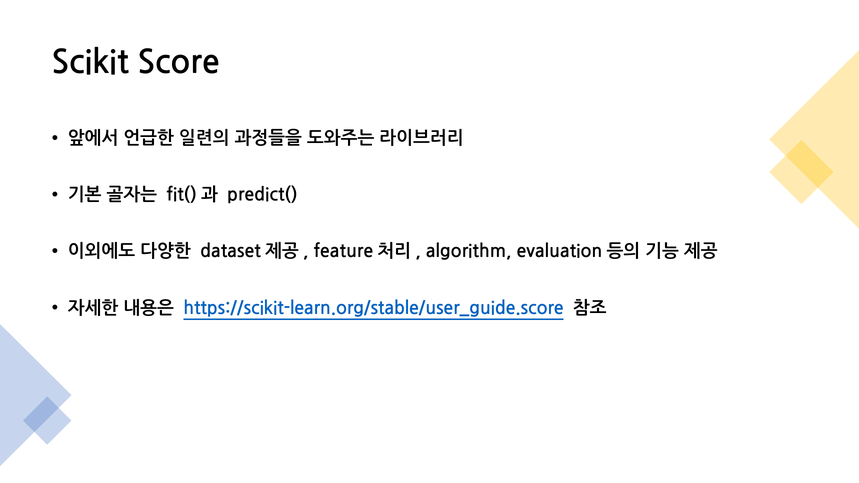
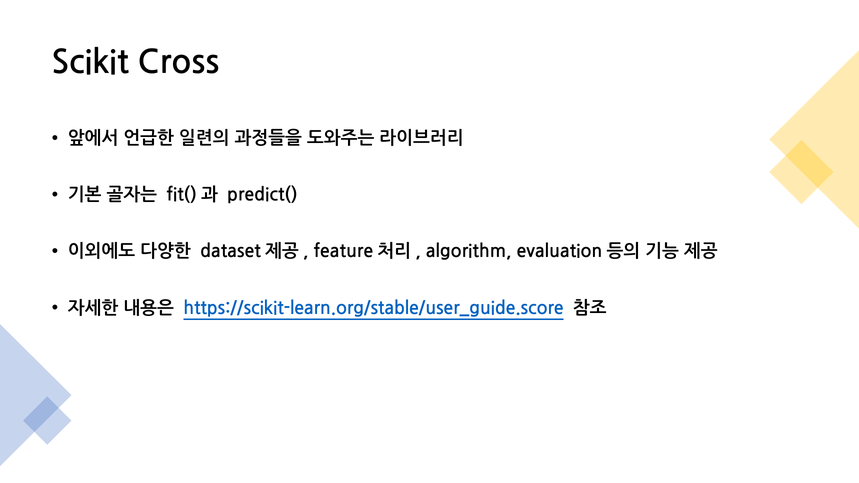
Score: Score -> Cross
